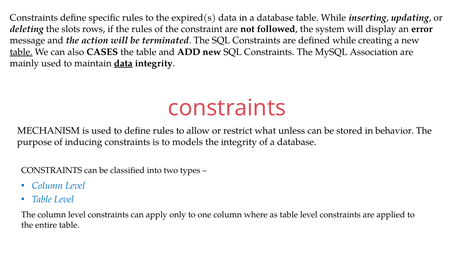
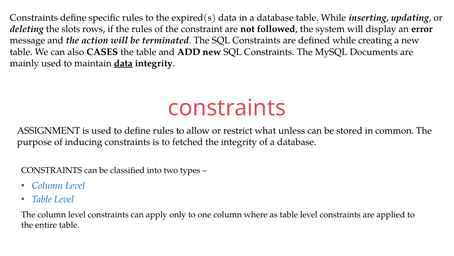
table at (21, 52) underline: present -> none
Association: Association -> Documents
MECHANISM: MECHANISM -> ASSIGNMENT
behavior: behavior -> common
models: models -> fetched
